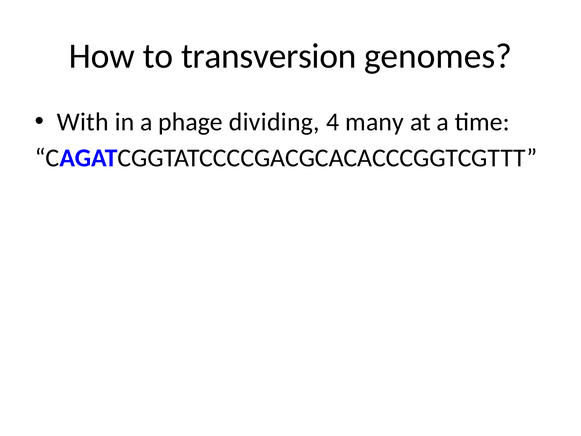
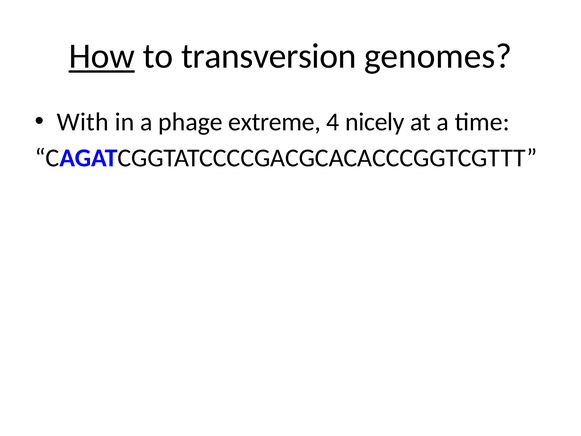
How underline: none -> present
dividing: dividing -> extreme
many: many -> nicely
